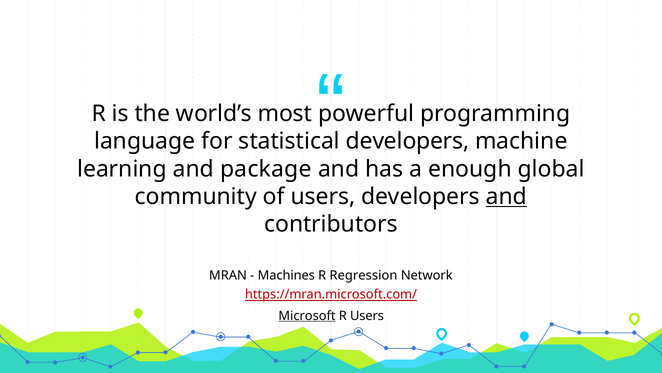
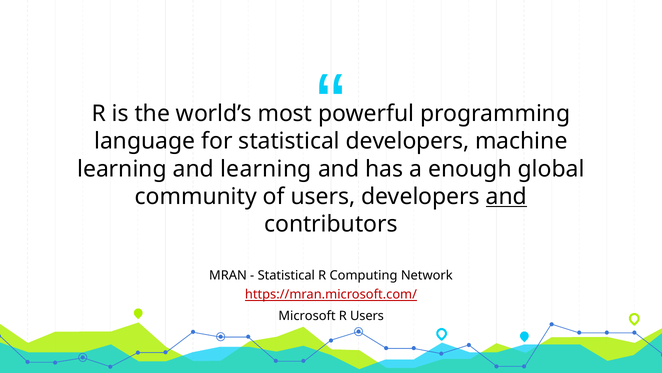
and package: package -> learning
Machines at (286, 275): Machines -> Statistical
Regression: Regression -> Computing
Microsoft underline: present -> none
